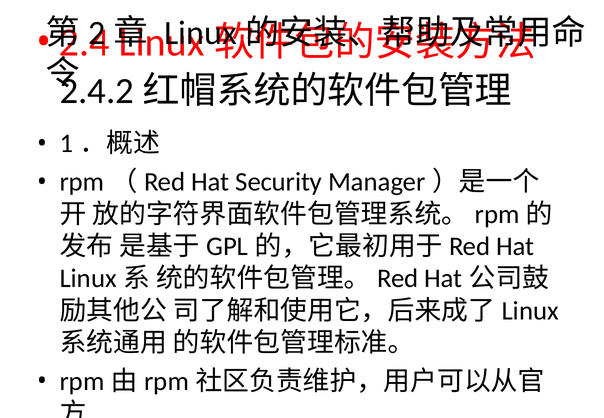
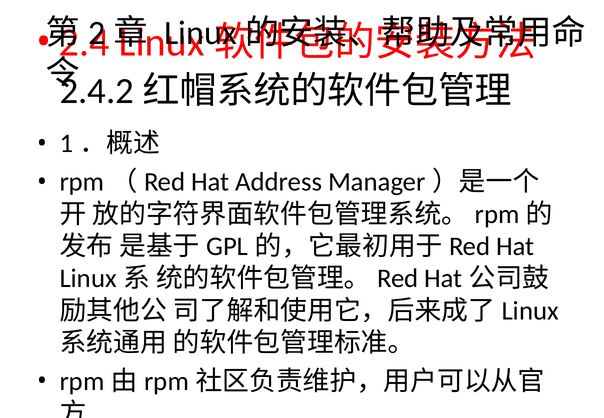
Security: Security -> Address
